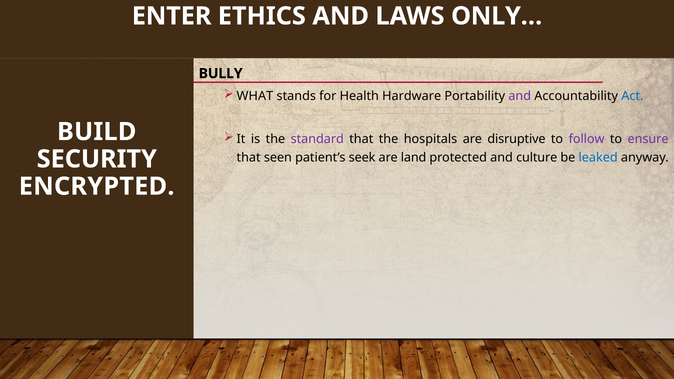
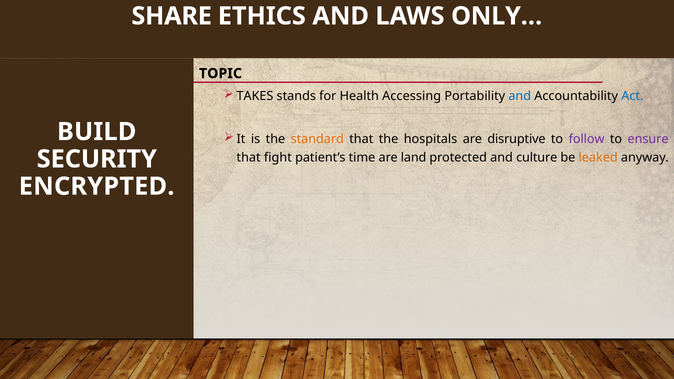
ENTER: ENTER -> SHARE
BULLY: BULLY -> TOPIC
WHAT: WHAT -> TAKES
Hardware: Hardware -> Accessing
and at (520, 96) colour: purple -> blue
standard colour: purple -> orange
seen: seen -> fight
seek: seek -> time
leaked colour: blue -> orange
